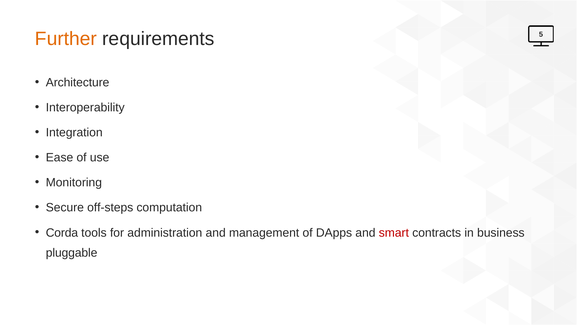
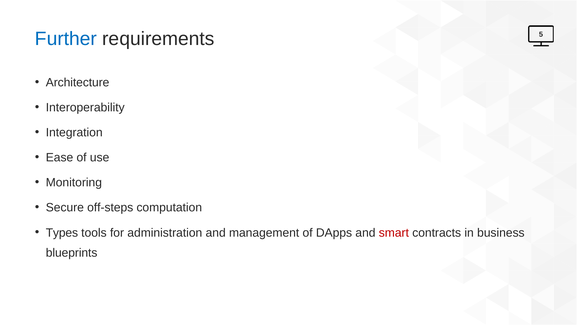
Further colour: orange -> blue
Corda: Corda -> Types
pluggable: pluggable -> blueprints
